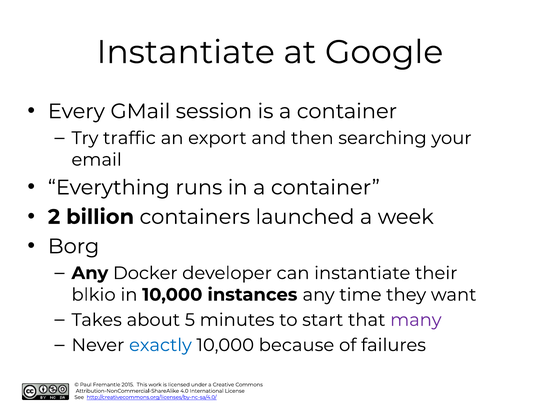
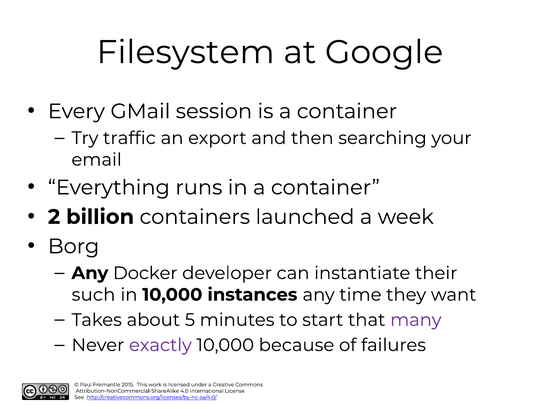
Instantiate at (186, 52): Instantiate -> Filesystem
blkio: blkio -> such
exactly colour: blue -> purple
